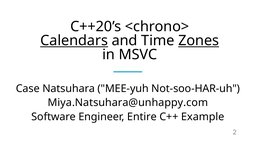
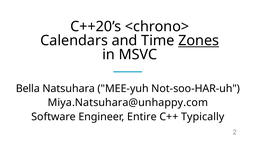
Calendars underline: present -> none
Case: Case -> Bella
Example: Example -> Typically
